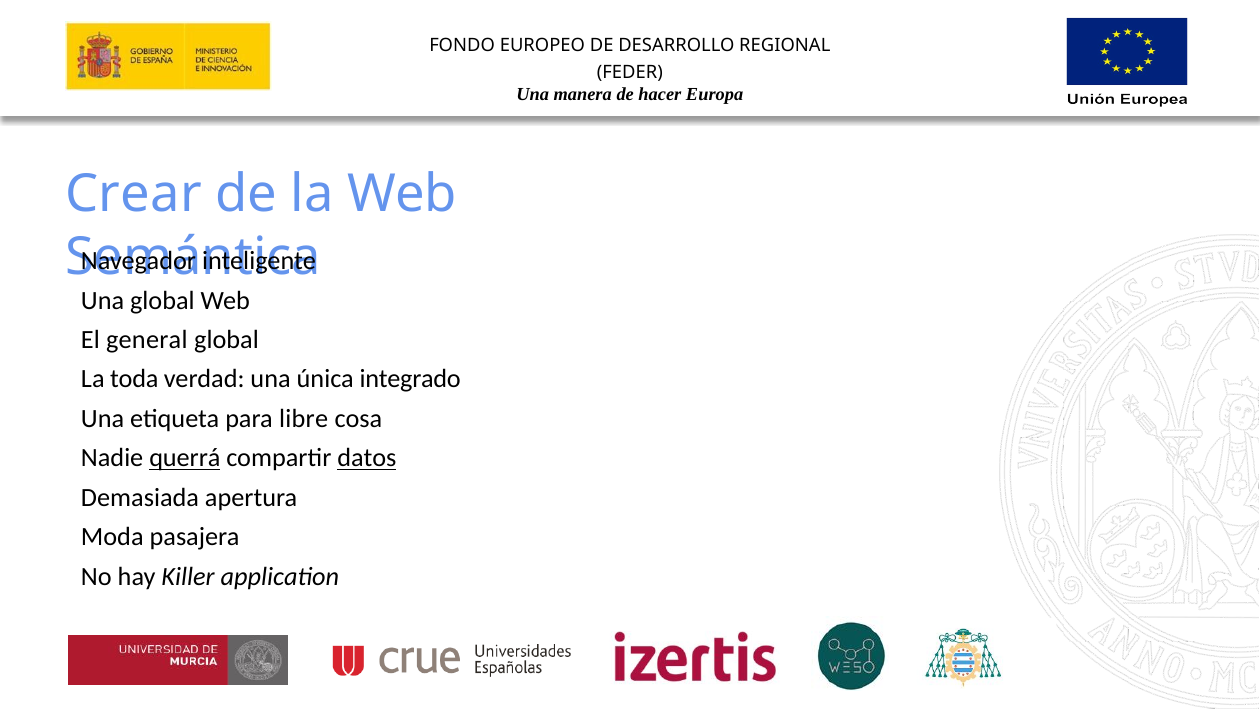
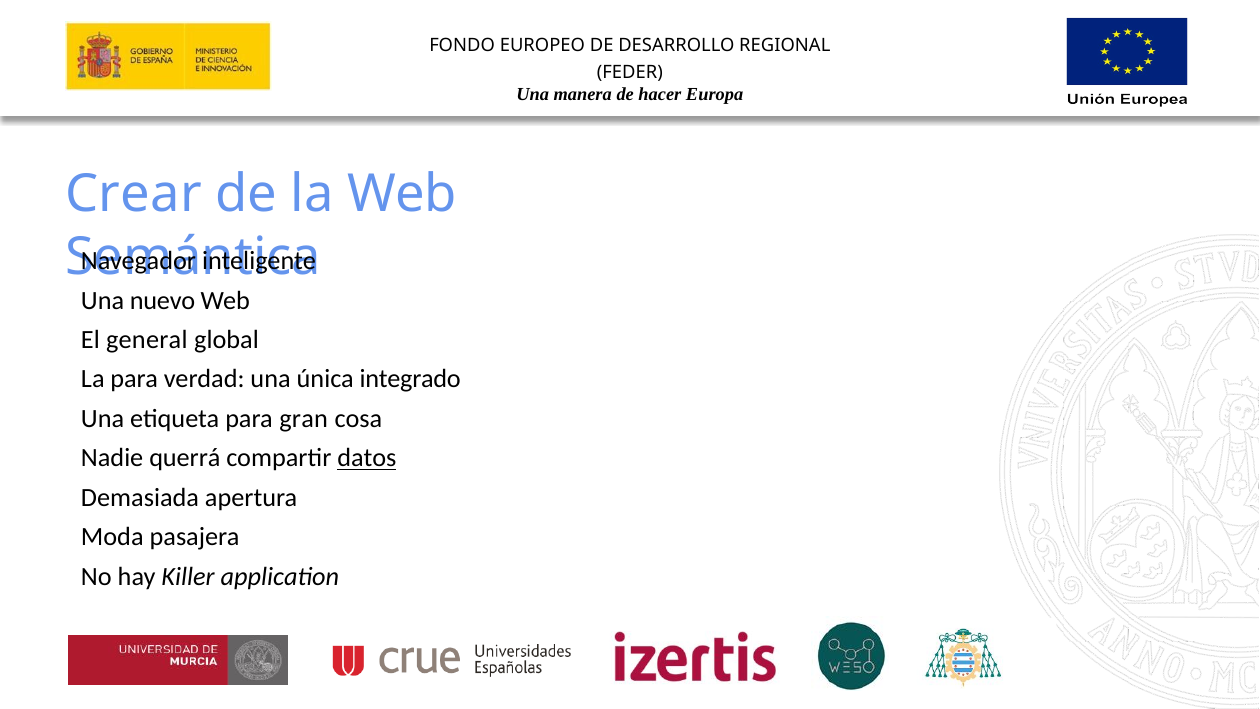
Una global: global -> nuevo
La toda: toda -> para
libre: libre -> gran
querrá underline: present -> none
